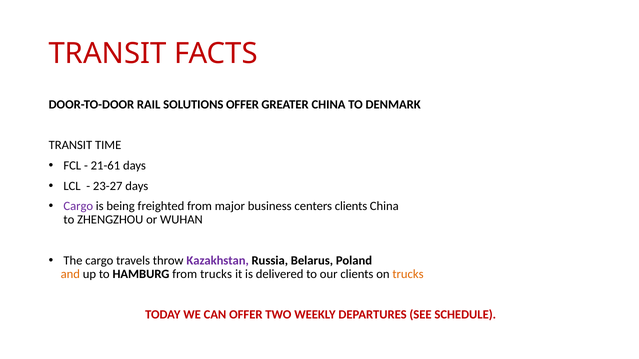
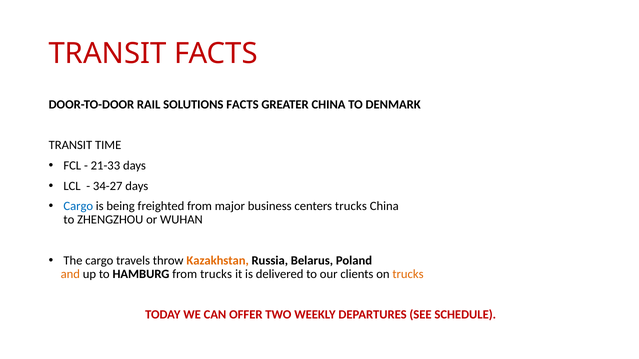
SOLUTIONS OFFER: OFFER -> FACTS
21-61: 21-61 -> 21-33
23-27: 23-27 -> 34-27
Cargo at (78, 206) colour: purple -> blue
centers clients: clients -> trucks
Kazakhstan colour: purple -> orange
